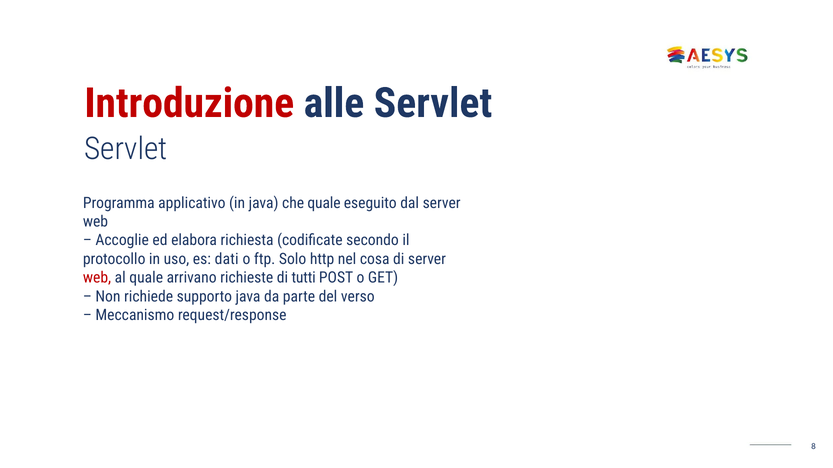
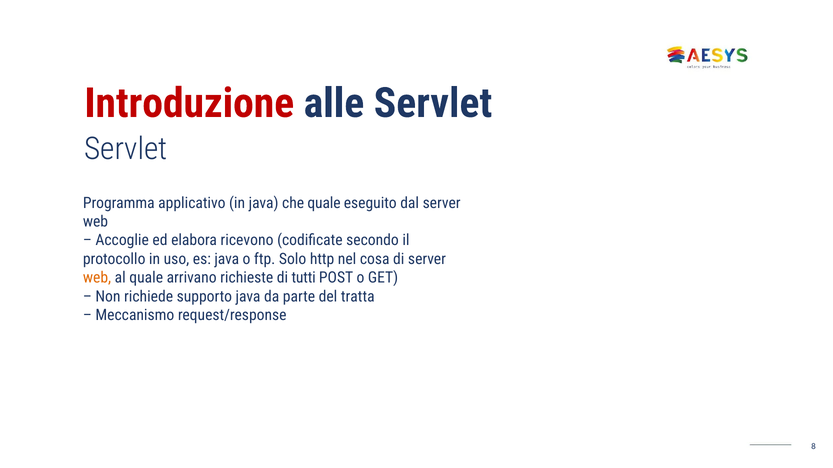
richiesta: richiesta -> ricevono
es dati: dati -> java
web at (97, 278) colour: red -> orange
verso: verso -> tratta
